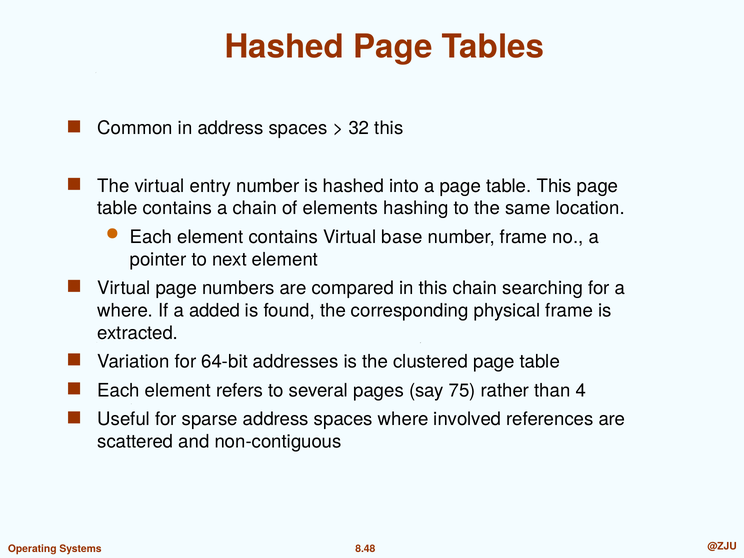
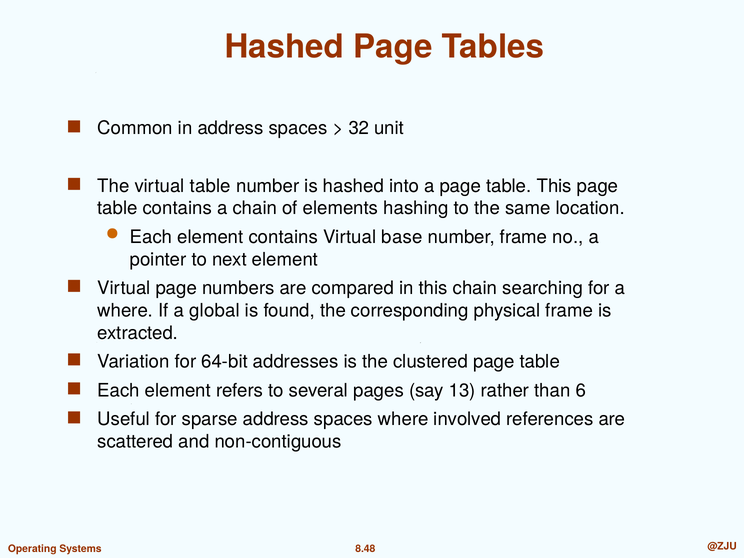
32 this: this -> unit
virtual entry: entry -> table
added: added -> global
75: 75 -> 13
4: 4 -> 6
